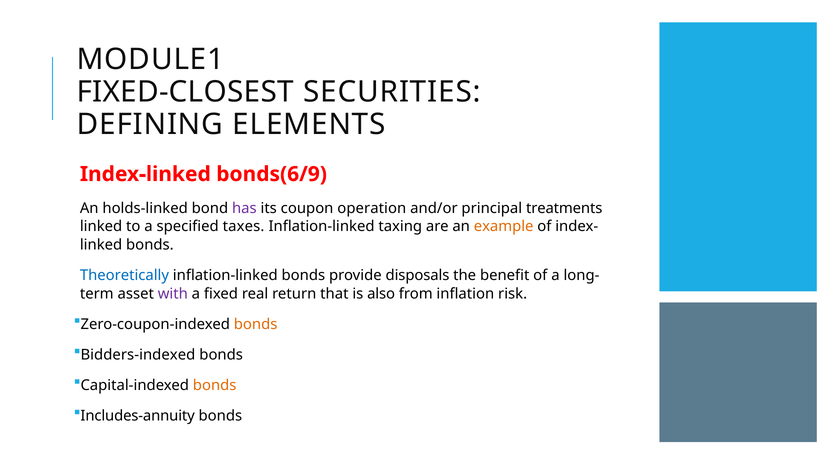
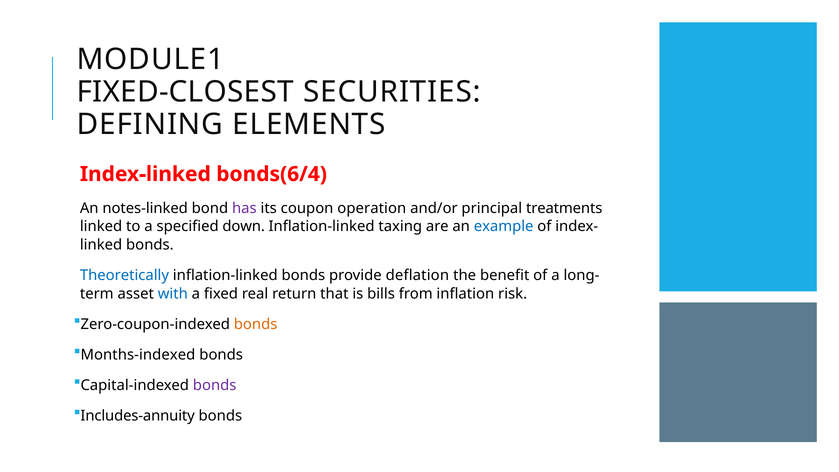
bonds(6/9: bonds(6/9 -> bonds(6/4
holds-linked: holds-linked -> notes-linked
taxes: taxes -> down
example colour: orange -> blue
disposals: disposals -> deflation
with colour: purple -> blue
also: also -> bills
Bidders-indexed: Bidders-indexed -> Months-indexed
bonds at (215, 385) colour: orange -> purple
